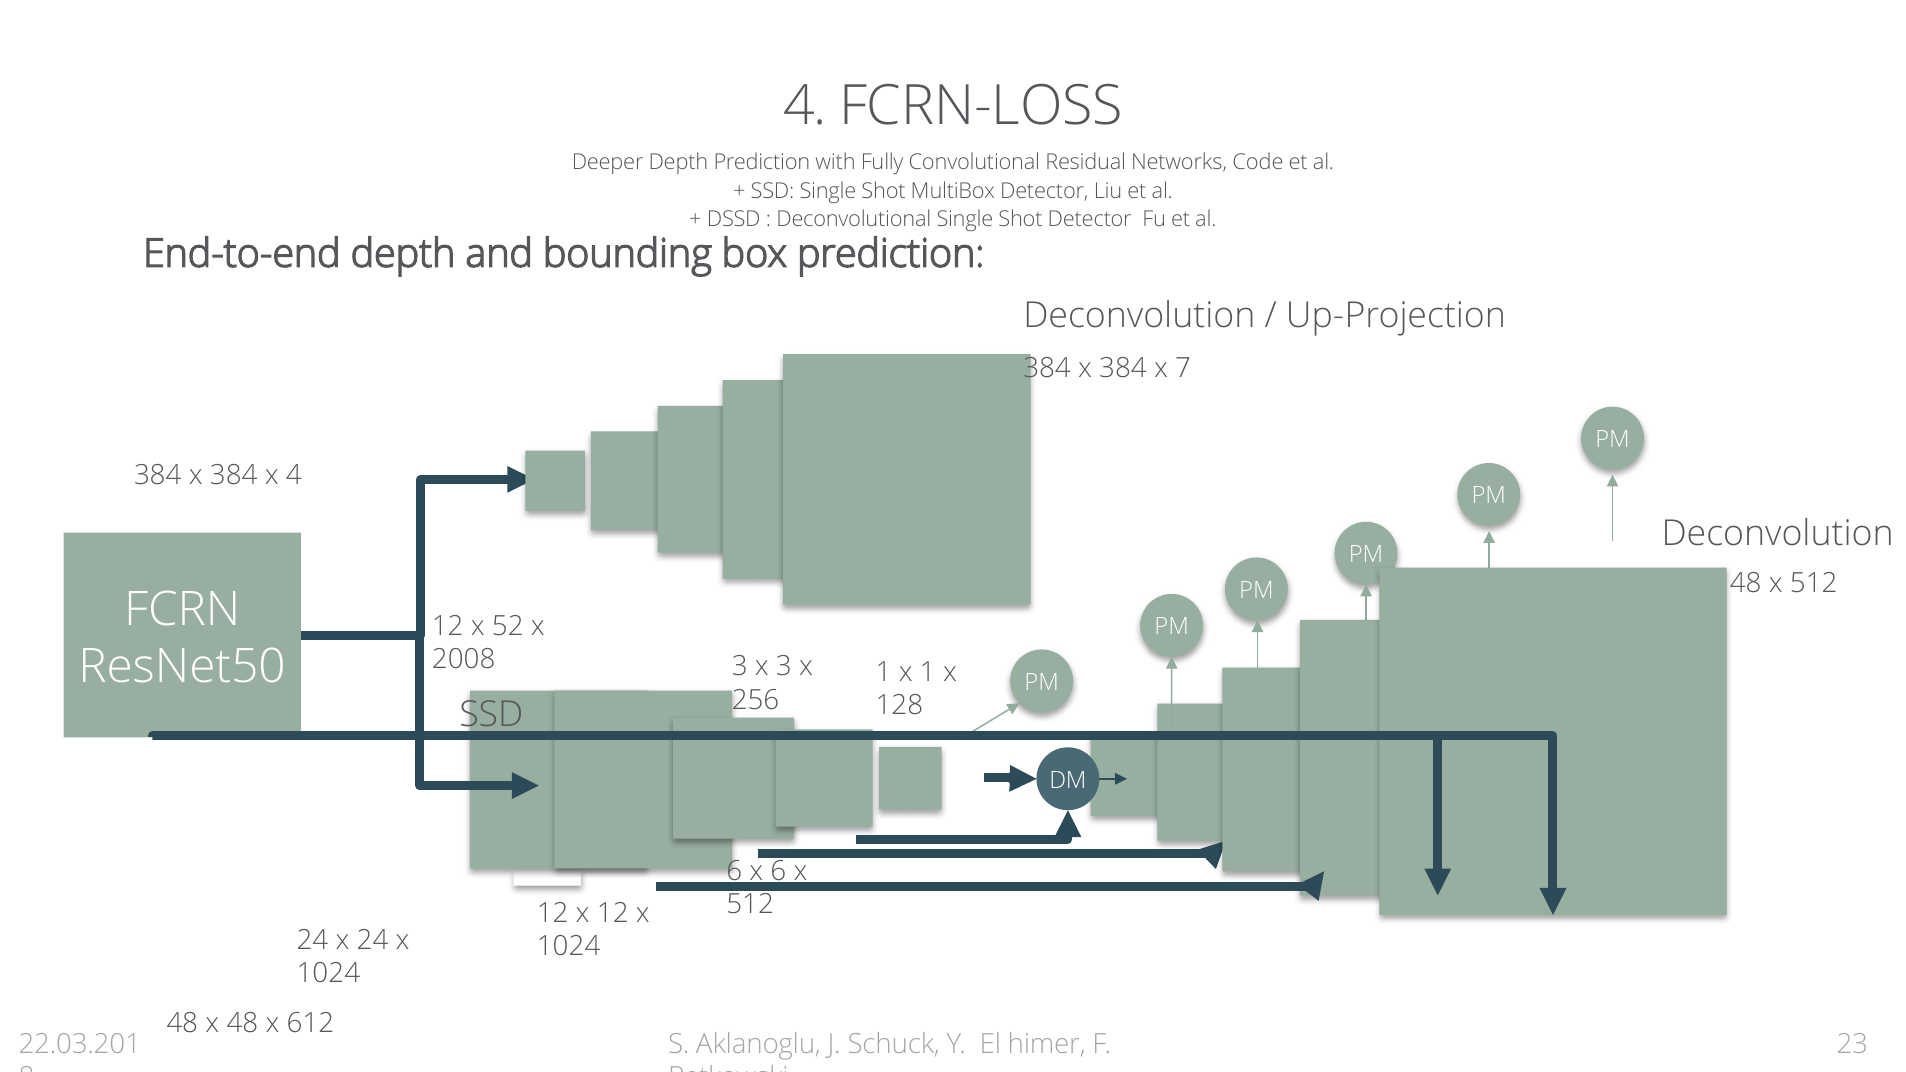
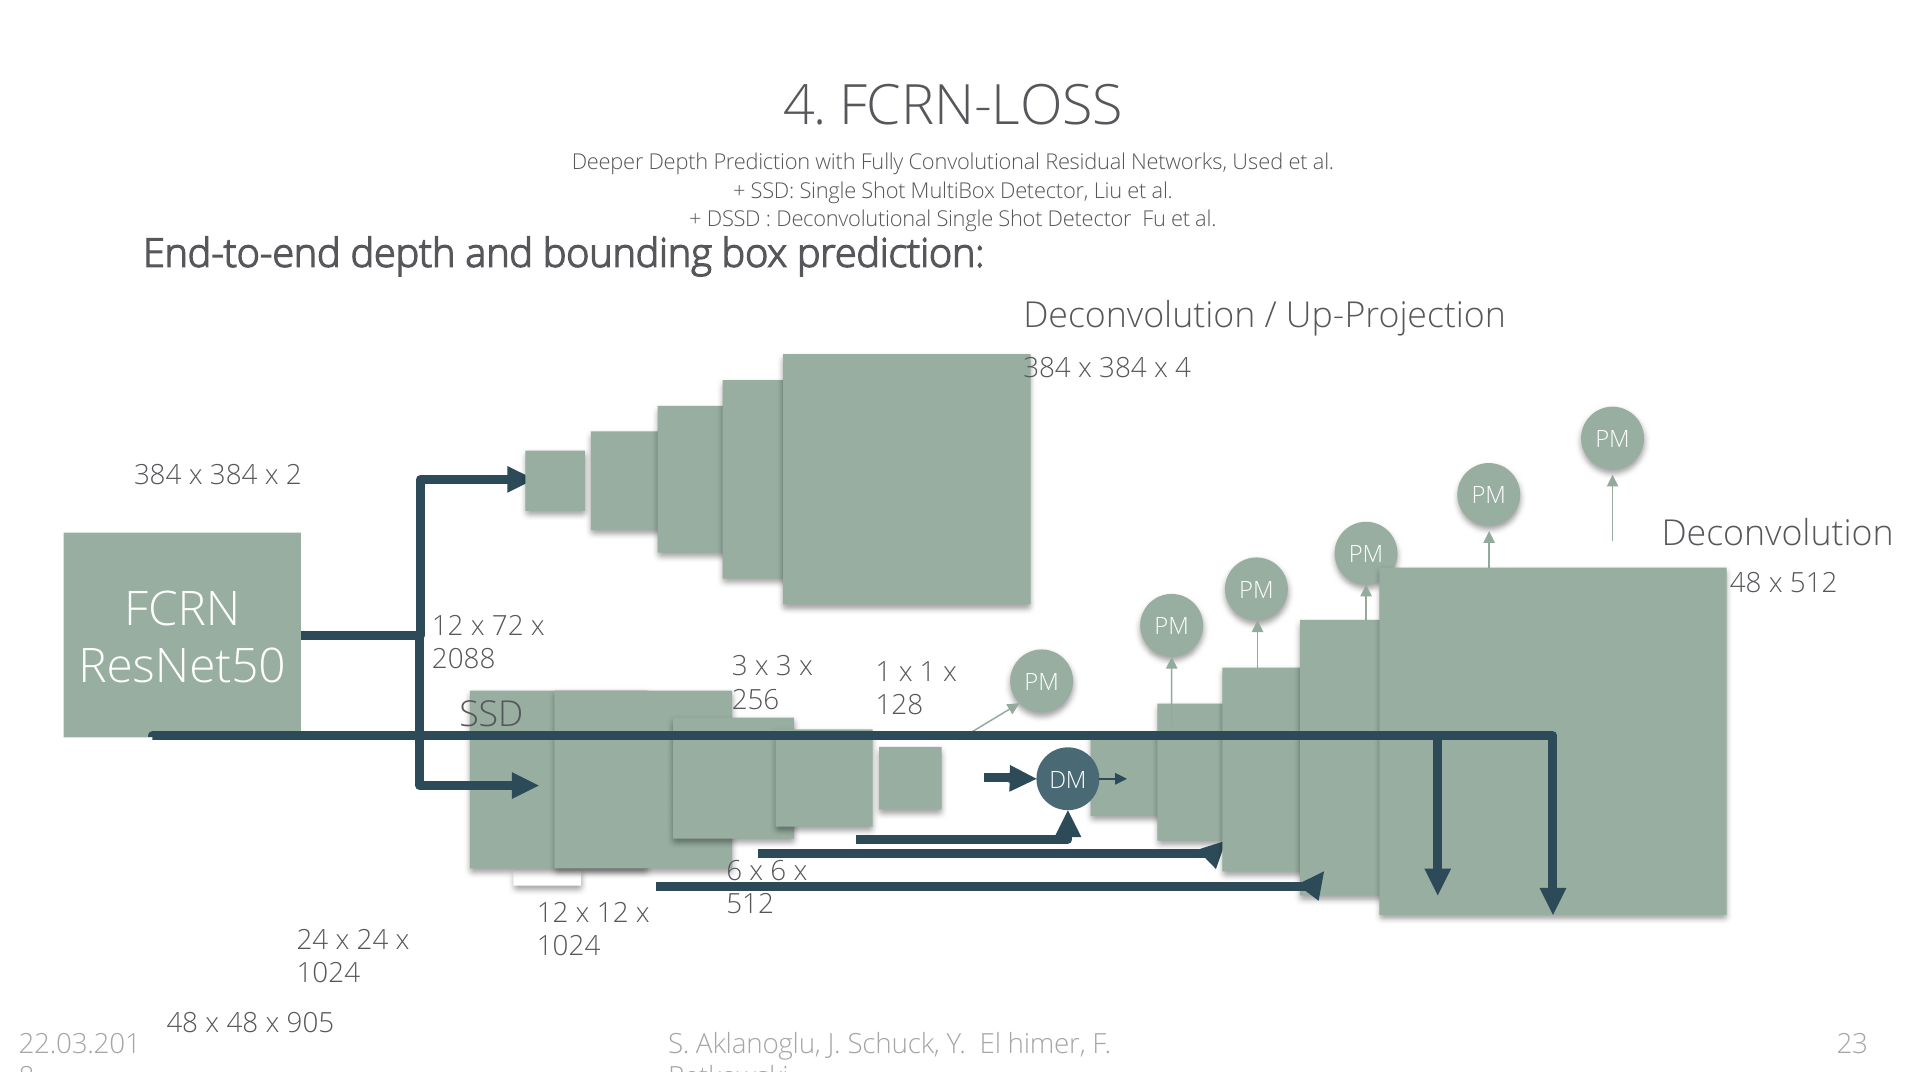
Code: Code -> Used
x 7: 7 -> 4
x 4: 4 -> 2
52: 52 -> 72
2008: 2008 -> 2088
612: 612 -> 905
